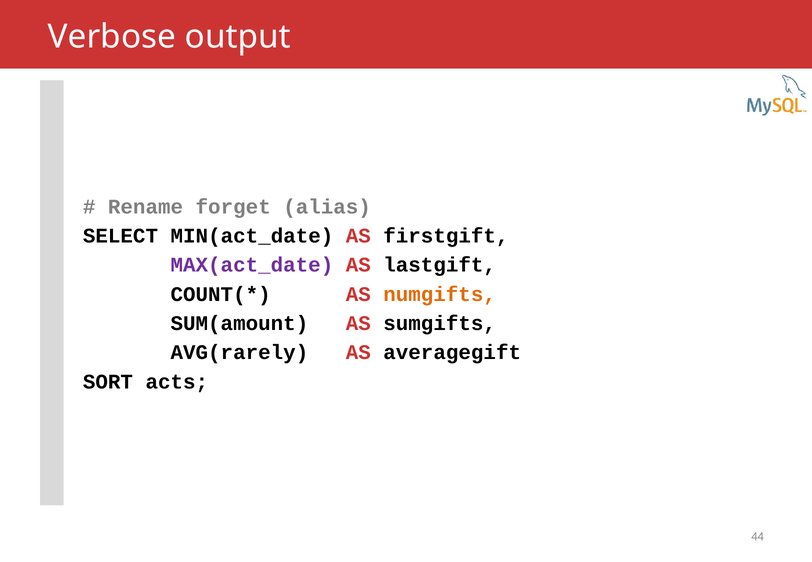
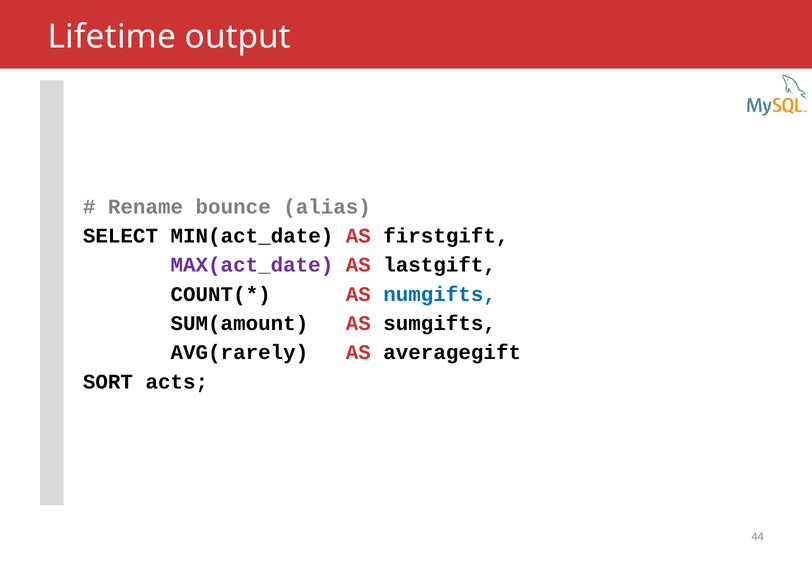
Verbose: Verbose -> Lifetime
forget: forget -> bounce
numgifts colour: orange -> blue
